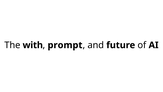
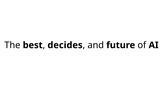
with: with -> best
prompt: prompt -> decides
